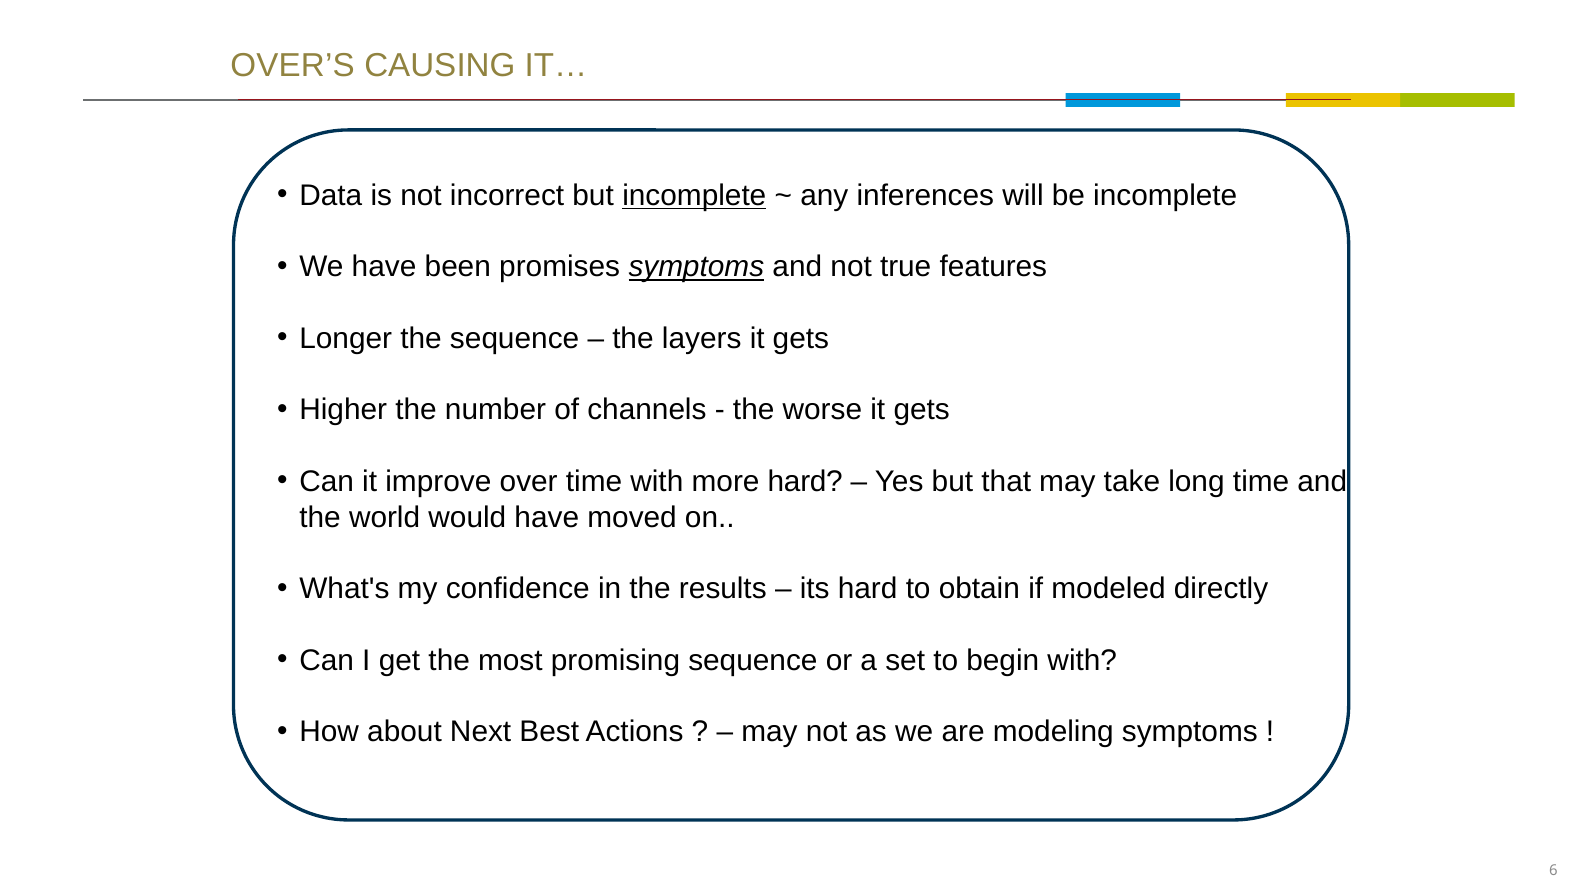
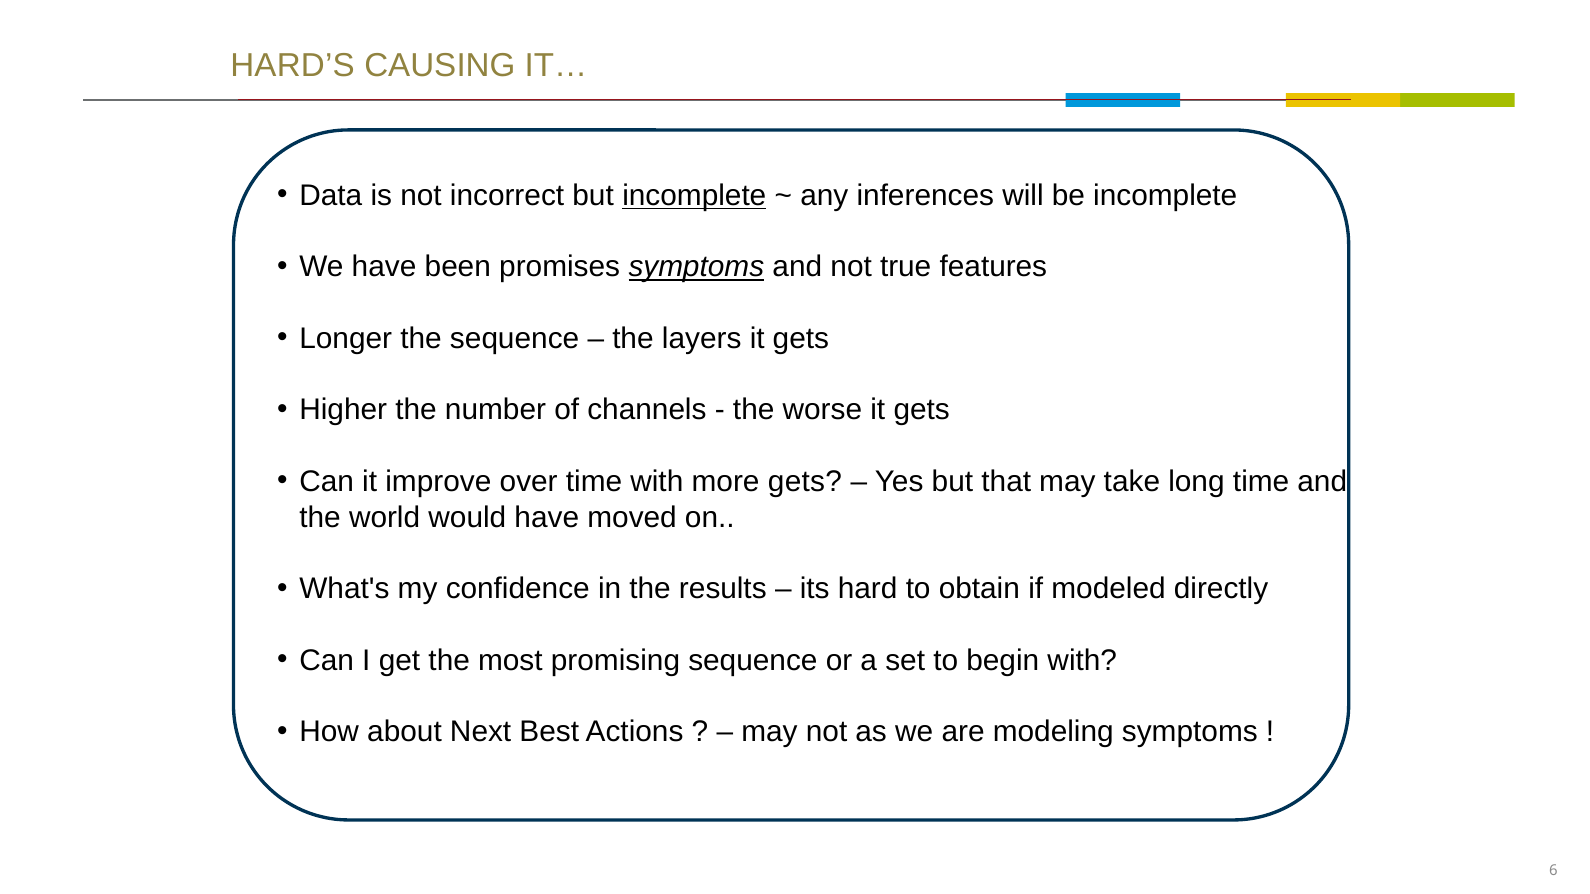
OVER’S: OVER’S -> HARD’S
more hard: hard -> gets
